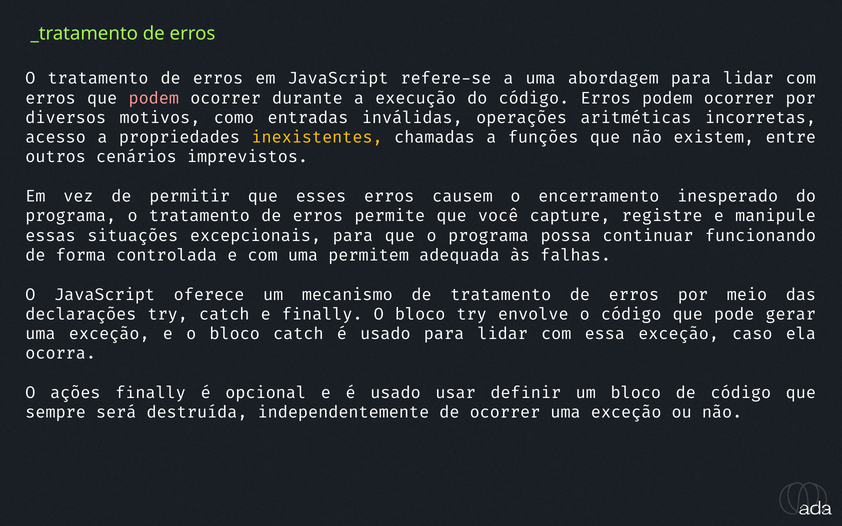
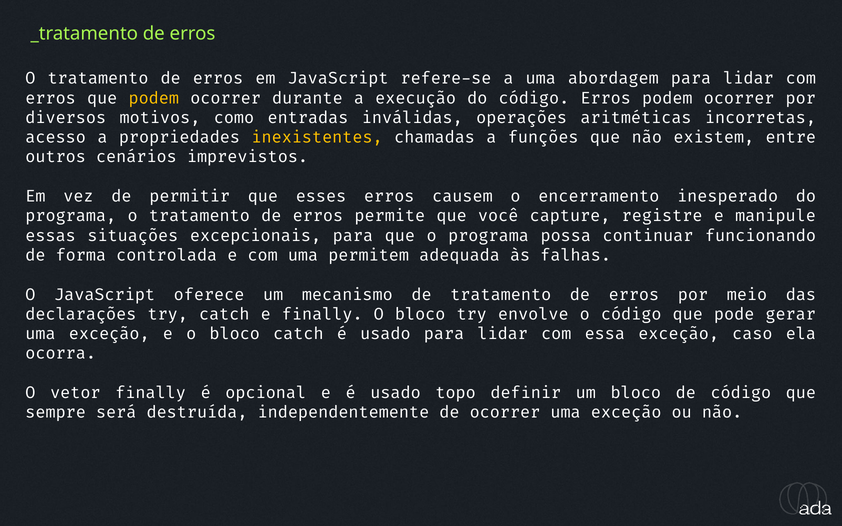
podem at (154, 98) colour: pink -> yellow
ações: ações -> vetor
usar: usar -> topo
